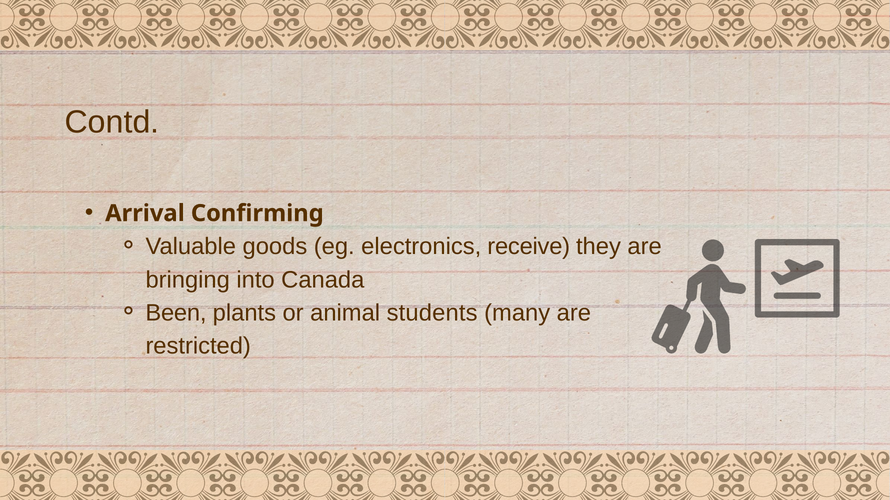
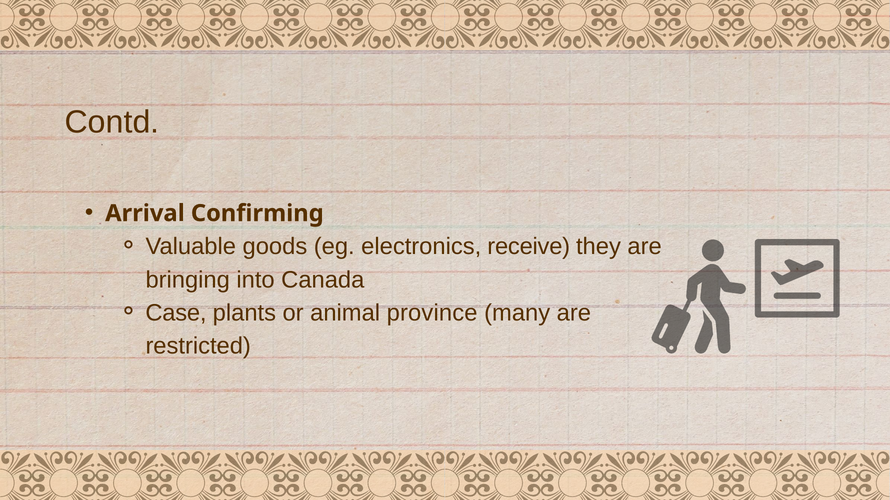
Been: Been -> Case
students: students -> province
